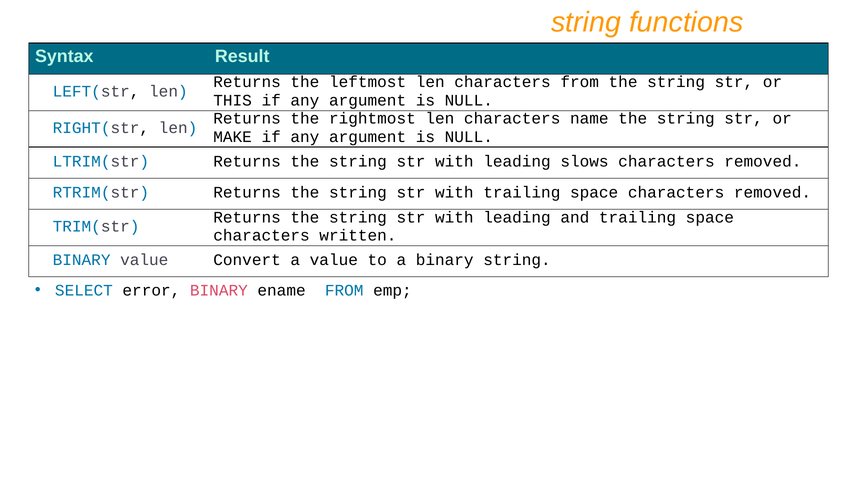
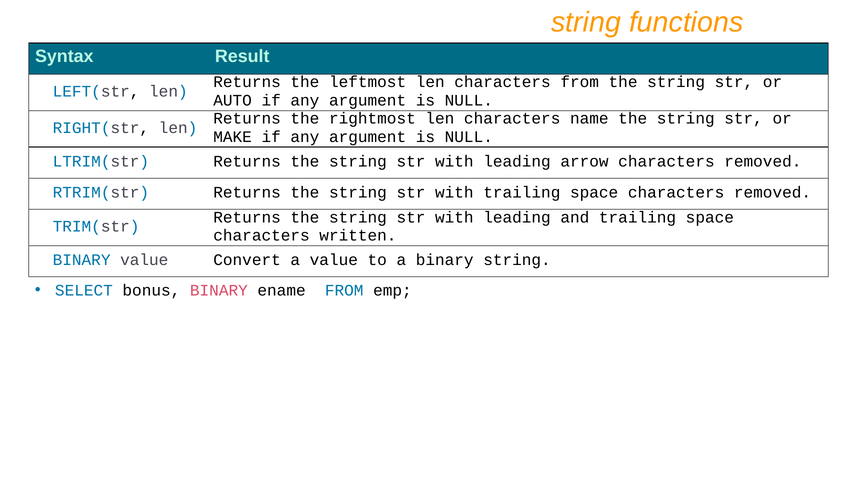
THIS: THIS -> AUTO
slows: slows -> arrow
error: error -> bonus
